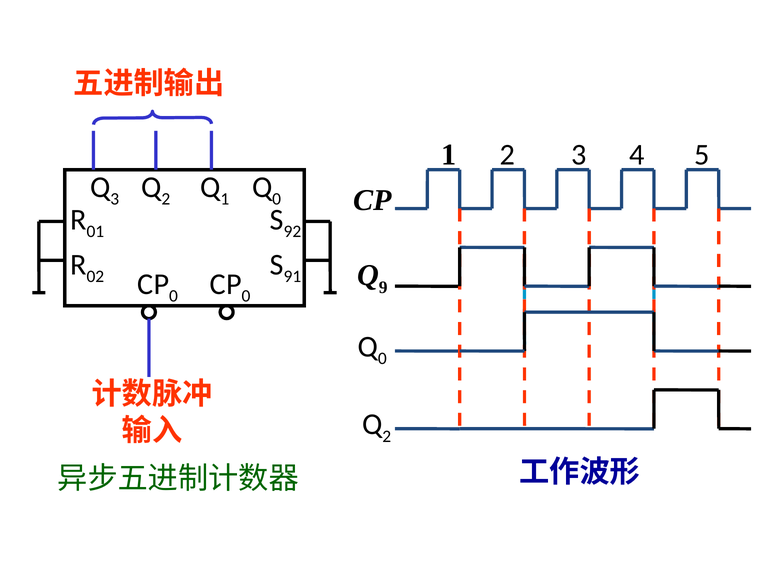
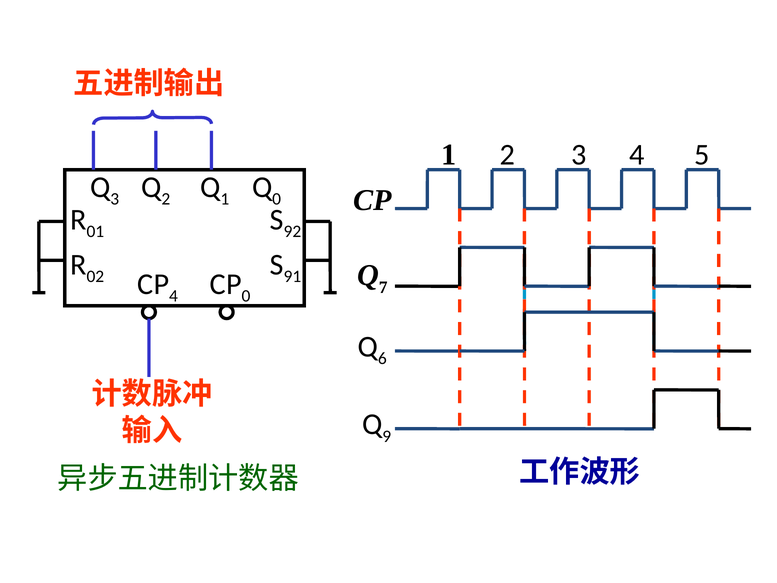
0 at (174, 296): 0 -> 4
9: 9 -> 7
0 at (382, 358): 0 -> 6
2 at (387, 436): 2 -> 9
